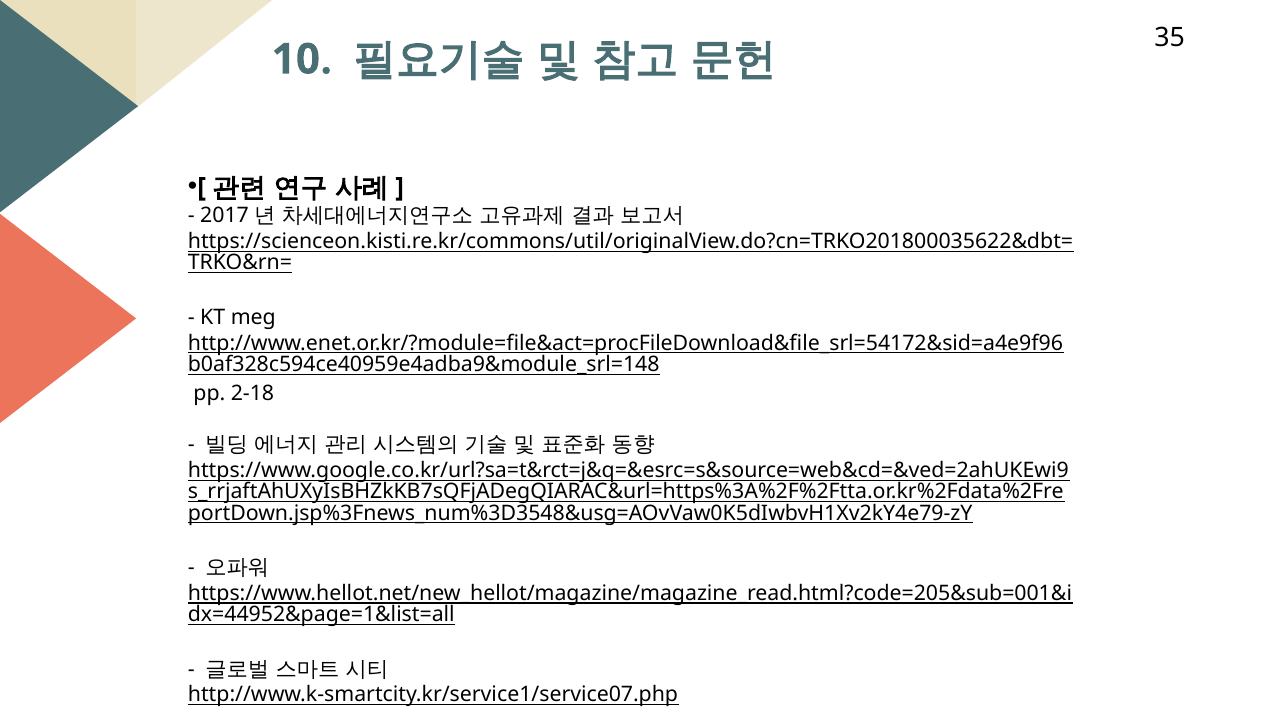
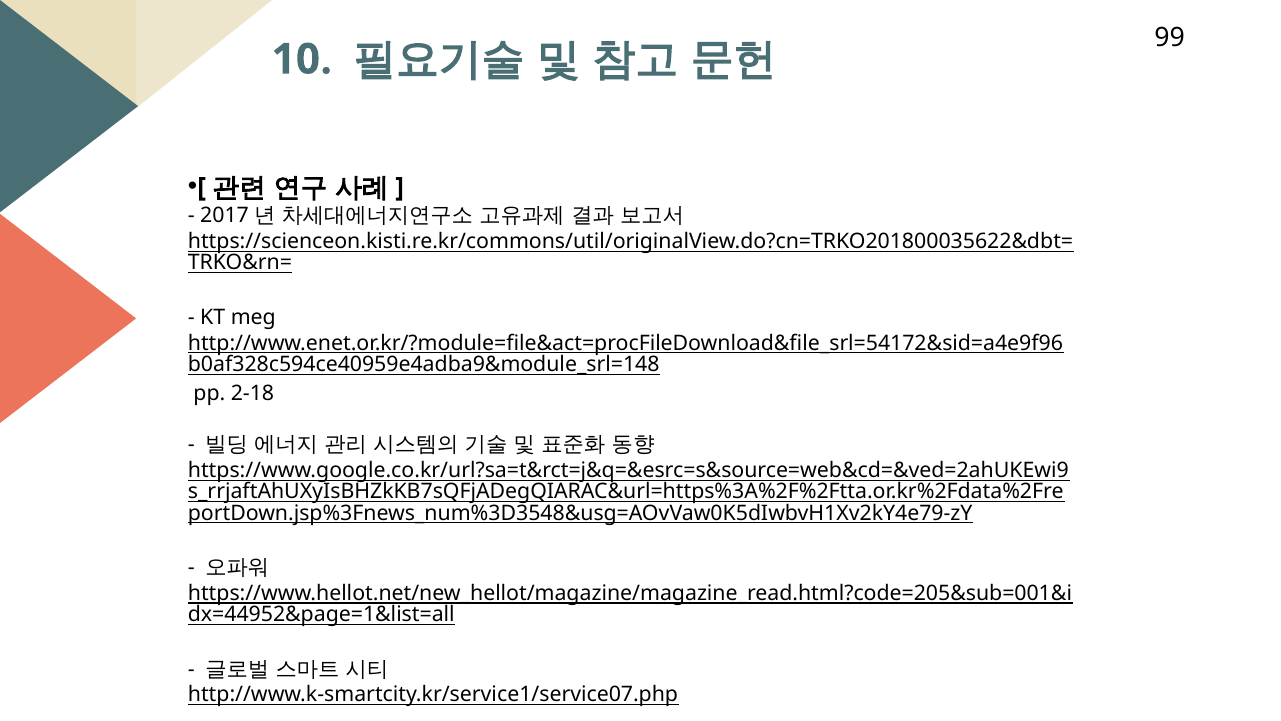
35: 35 -> 99
